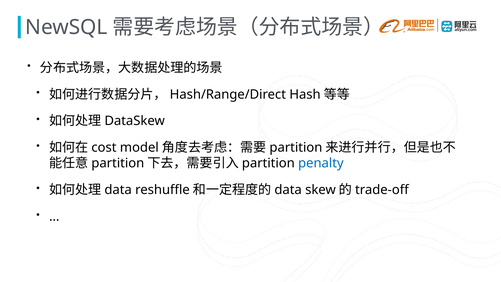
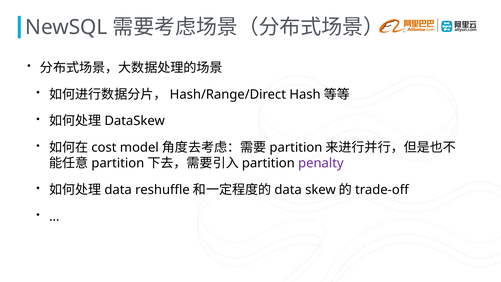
penalty colour: blue -> purple
